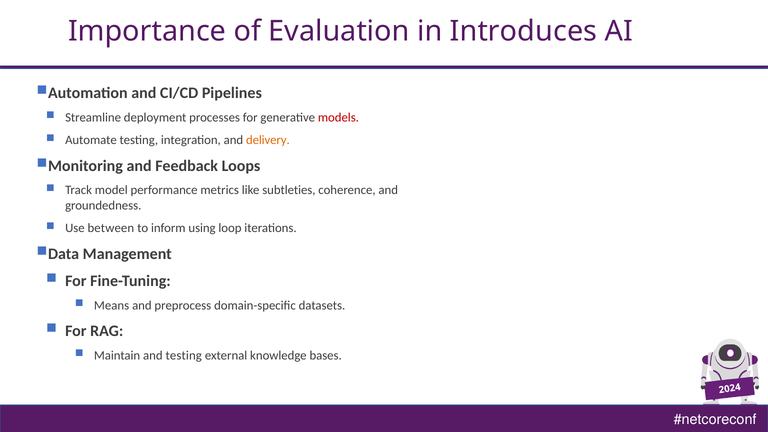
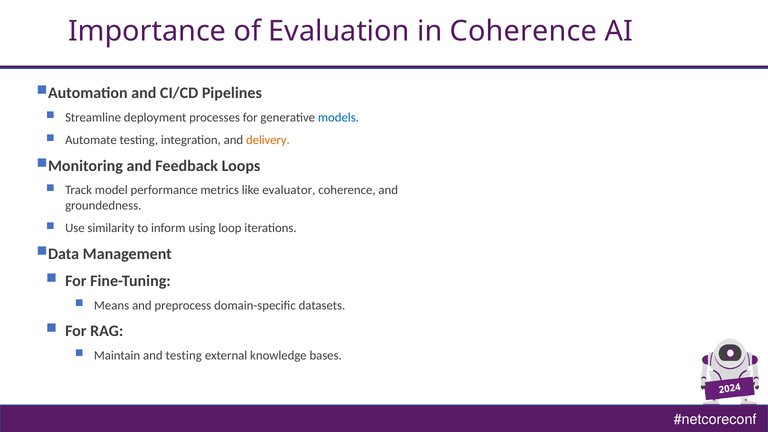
in Introduces: Introduces -> Coherence
models colour: red -> blue
subtleties: subtleties -> evaluator
between: between -> similarity
